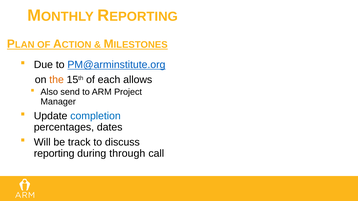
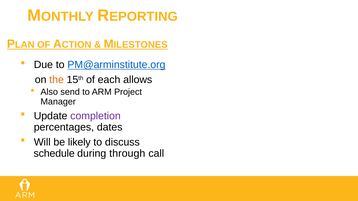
completion colour: blue -> purple
track: track -> likely
reporting: reporting -> schedule
